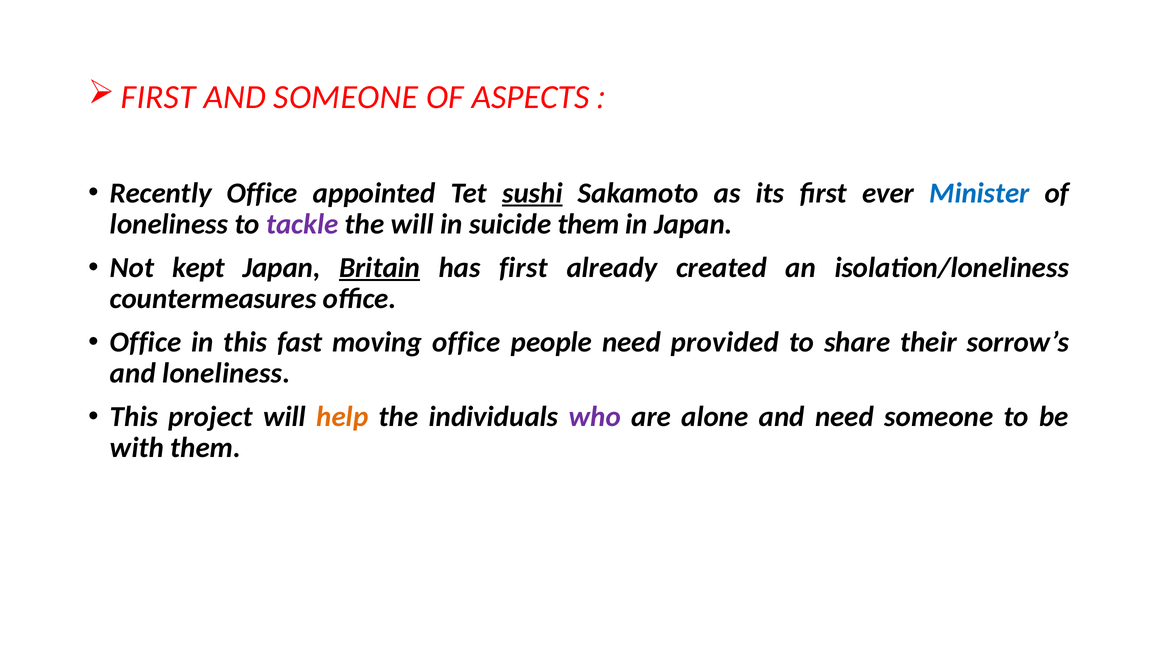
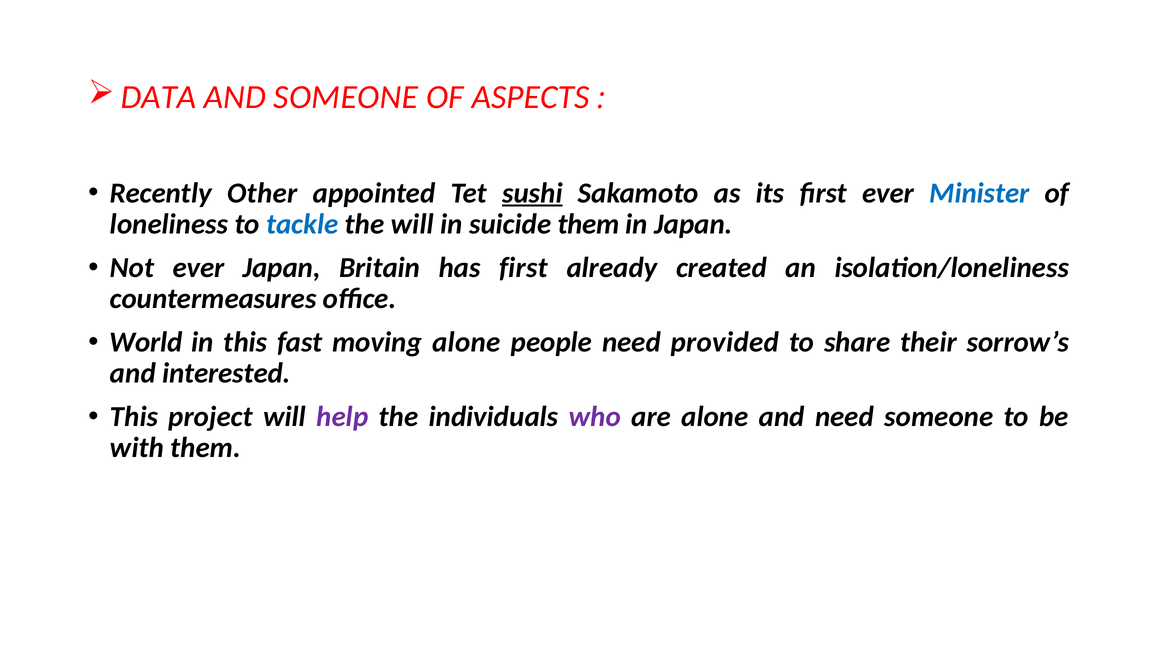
FIRST at (158, 97): FIRST -> DATA
Recently Office: Office -> Other
tackle colour: purple -> blue
Not kept: kept -> ever
Britain underline: present -> none
Office at (146, 342): Office -> World
moving office: office -> alone
and loneliness: loneliness -> interested
help colour: orange -> purple
